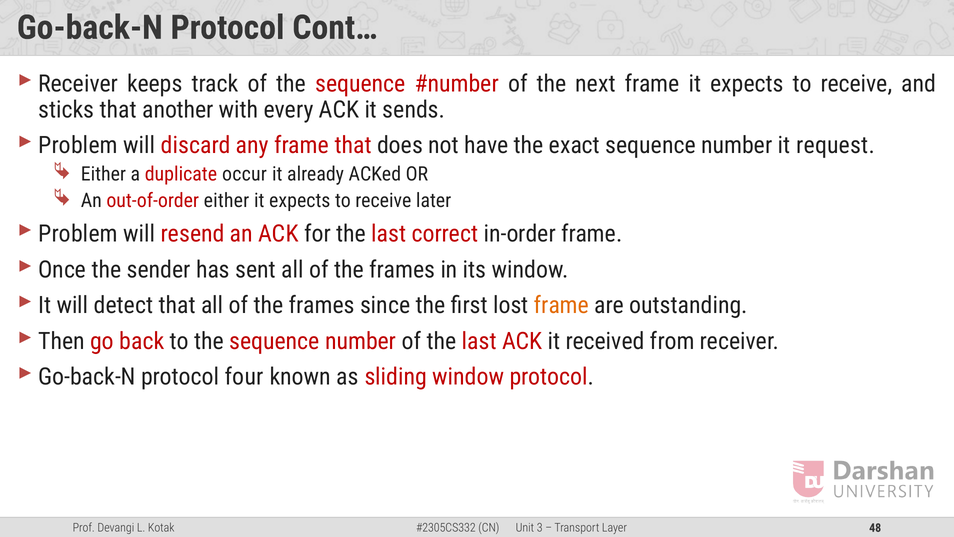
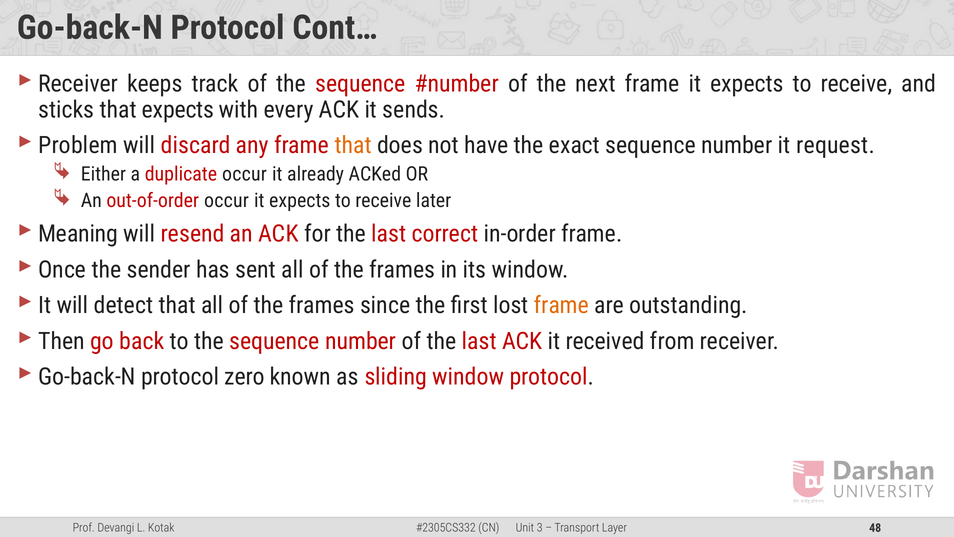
that another: another -> expects
that at (353, 145) colour: red -> orange
out-of-order either: either -> occur
Problem at (78, 234): Problem -> Meaning
four: four -> zero
